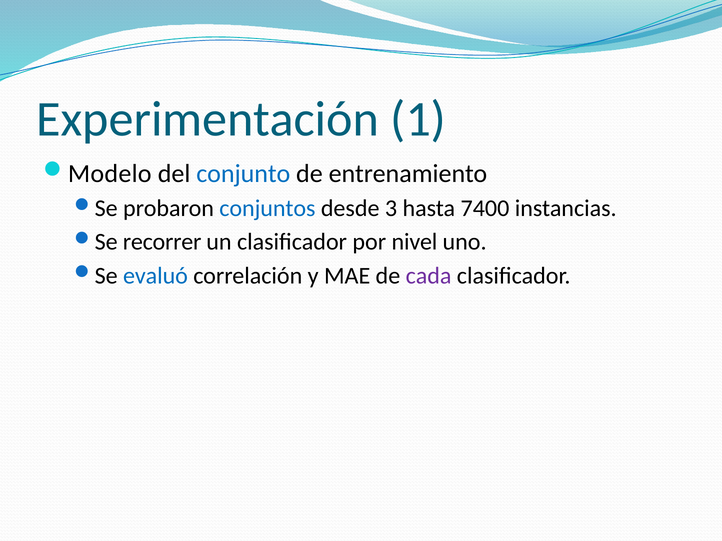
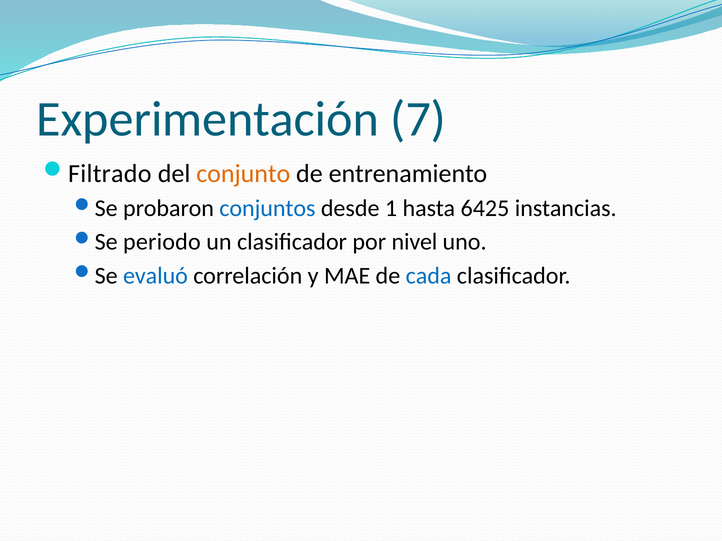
1: 1 -> 7
Modelo: Modelo -> Filtrado
conjunto colour: blue -> orange
3: 3 -> 1
7400: 7400 -> 6425
recorrer: recorrer -> periodo
cada colour: purple -> blue
